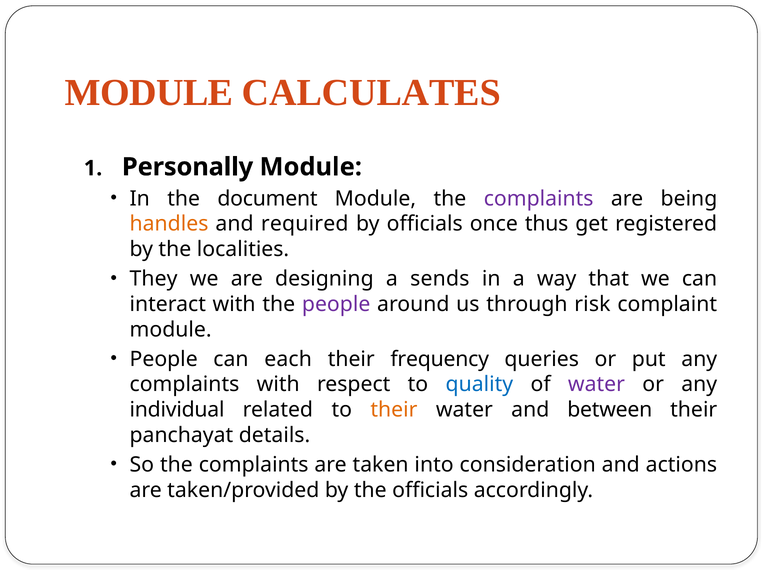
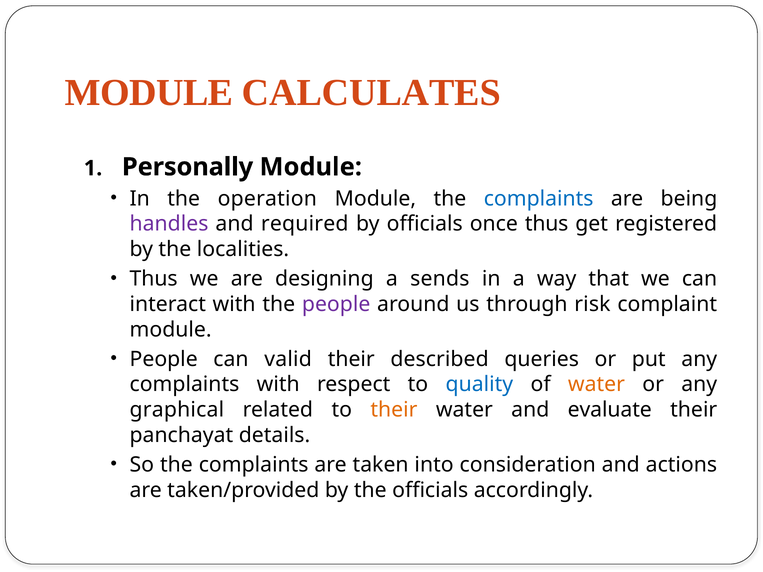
document: document -> operation
complaints at (539, 199) colour: purple -> blue
handles colour: orange -> purple
They at (154, 279): They -> Thus
each: each -> valid
frequency: frequency -> described
water at (596, 385) colour: purple -> orange
individual: individual -> graphical
between: between -> evaluate
